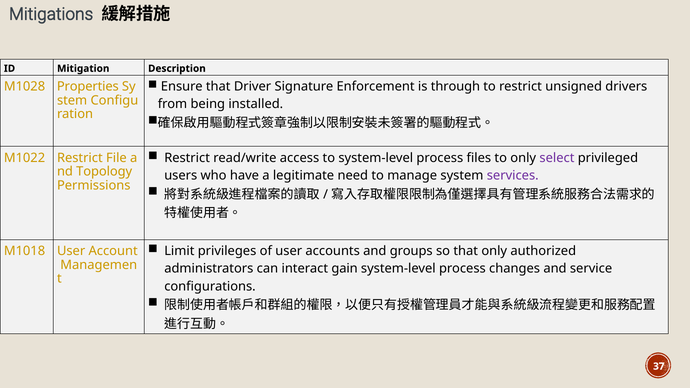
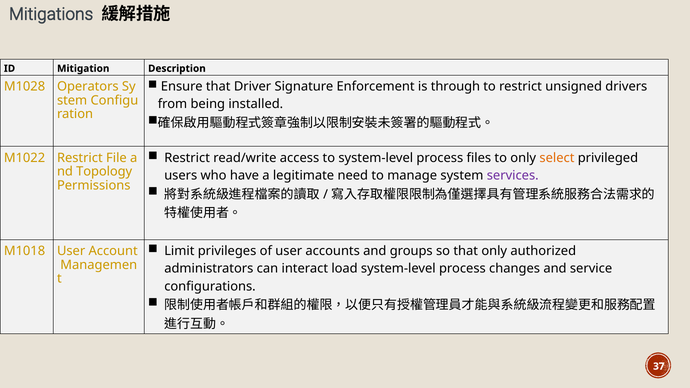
Properties: Properties -> Operators
select colour: purple -> orange
gain: gain -> load
